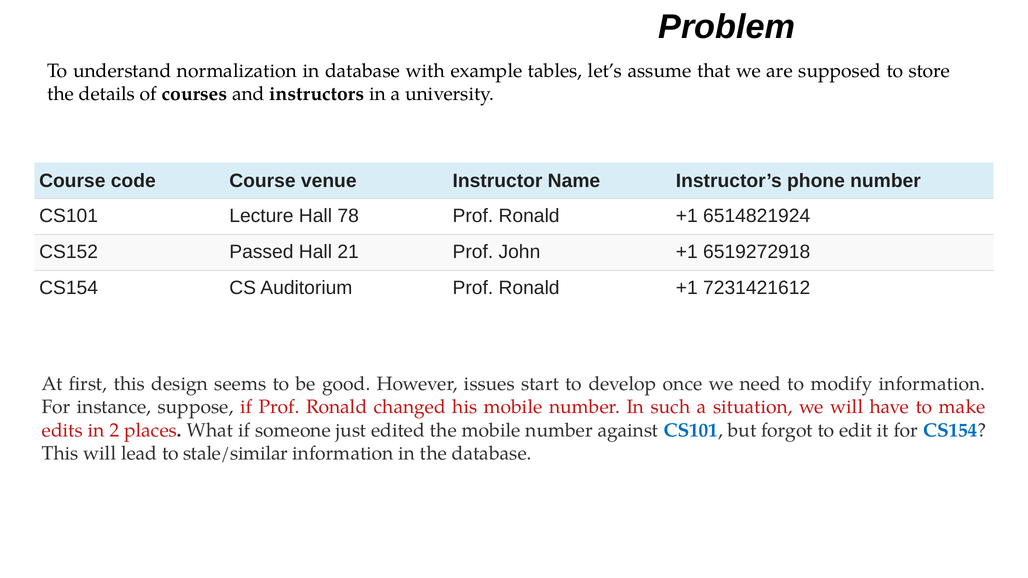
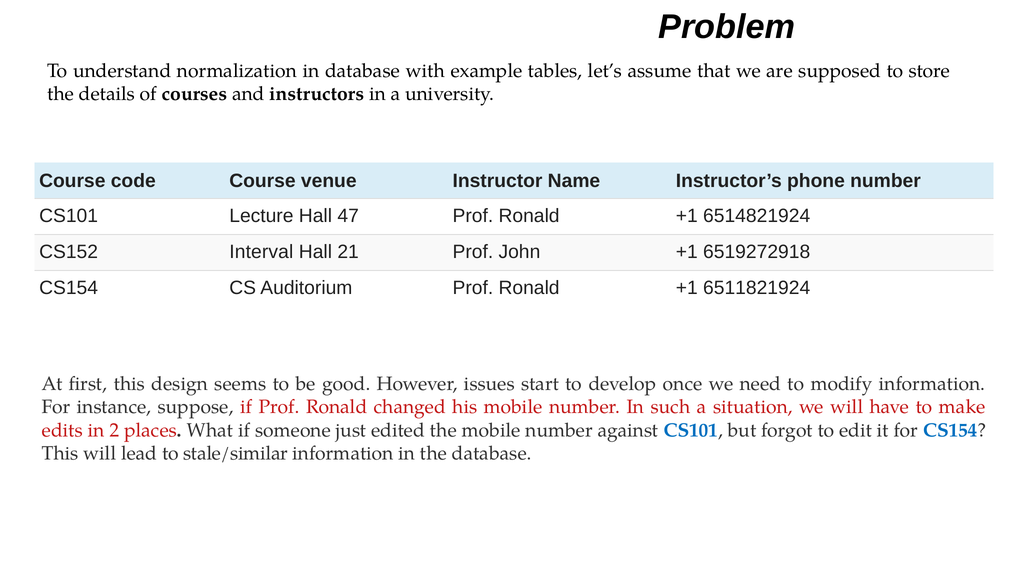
78: 78 -> 47
Passed: Passed -> Interval
7231421612: 7231421612 -> 6511821924
